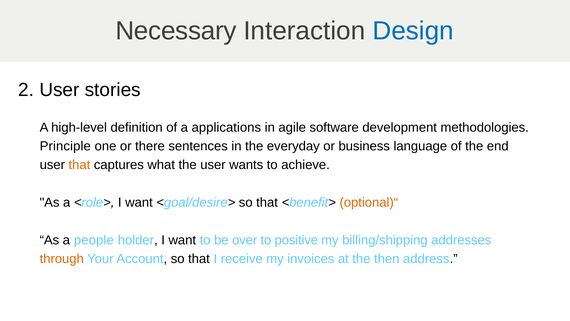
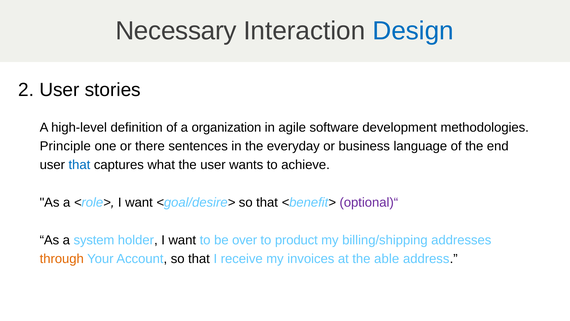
applications: applications -> organization
that at (79, 165) colour: orange -> blue
optional)“ colour: orange -> purple
people: people -> system
positive: positive -> product
then: then -> able
